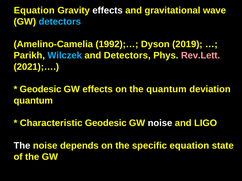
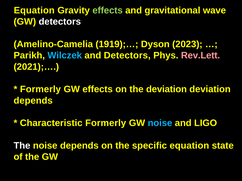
effects at (108, 10) colour: white -> light green
detectors at (60, 22) colour: light blue -> white
1992);…: 1992);… -> 1919);…
2019: 2019 -> 2023
Geodesic at (41, 89): Geodesic -> Formerly
the quantum: quantum -> deviation
quantum at (33, 101): quantum -> depends
Characteristic Geodesic: Geodesic -> Formerly
noise at (160, 123) colour: white -> light blue
